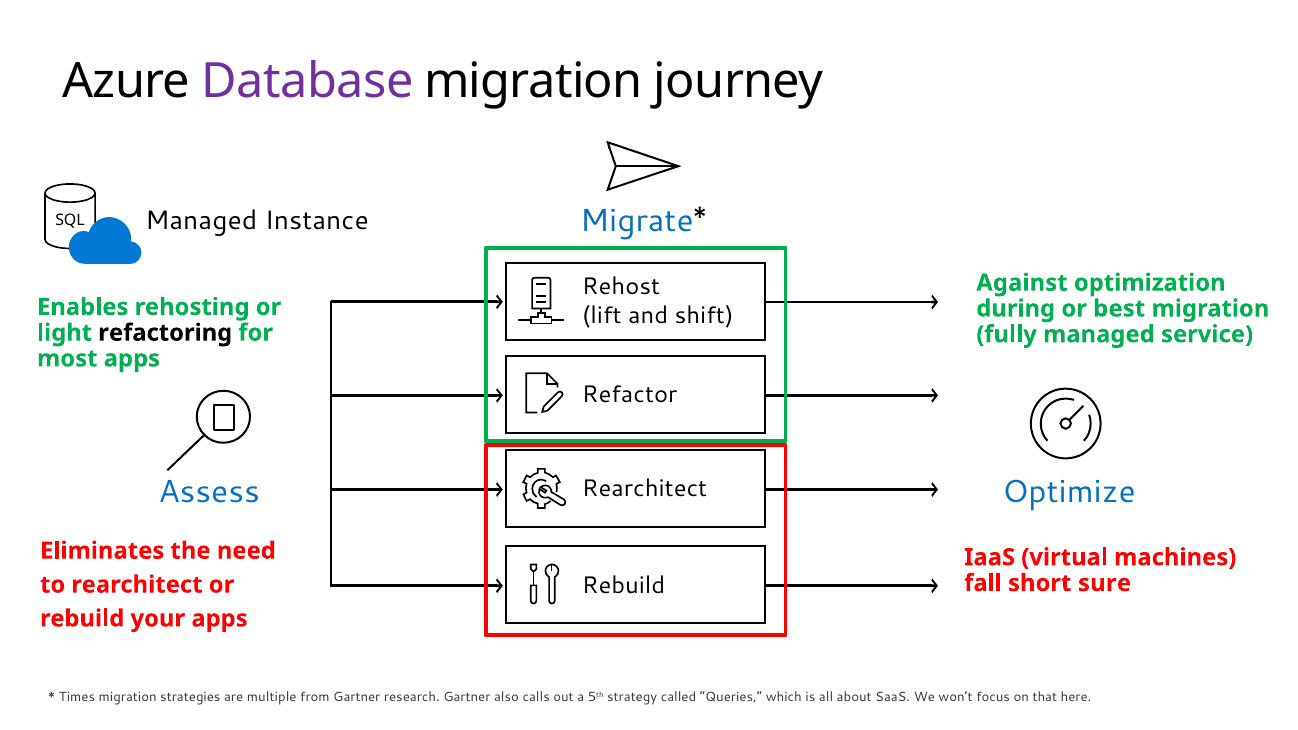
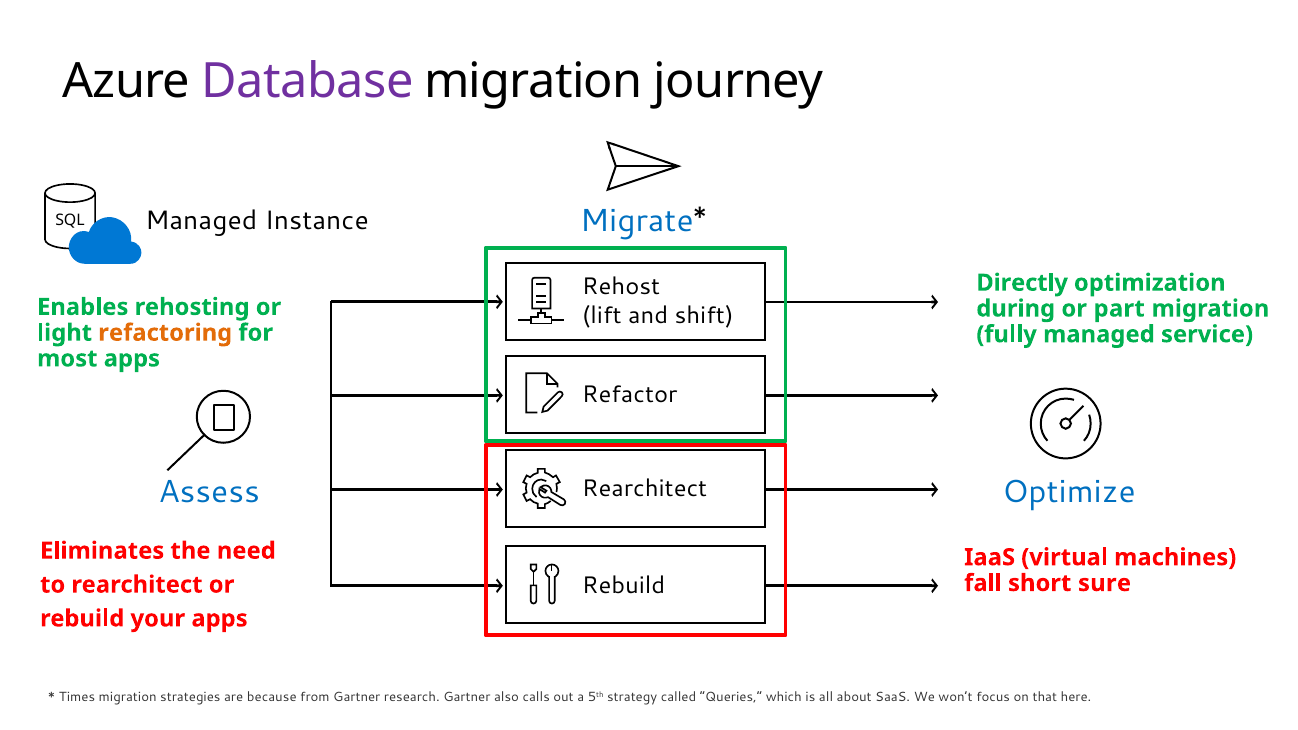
Against: Against -> Directly
best: best -> part
refactoring colour: black -> orange
multiple: multiple -> because
